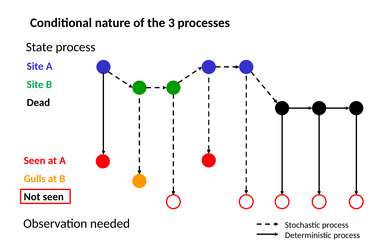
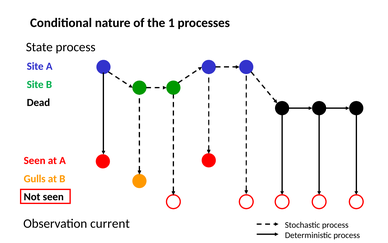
3: 3 -> 1
needed: needed -> current
